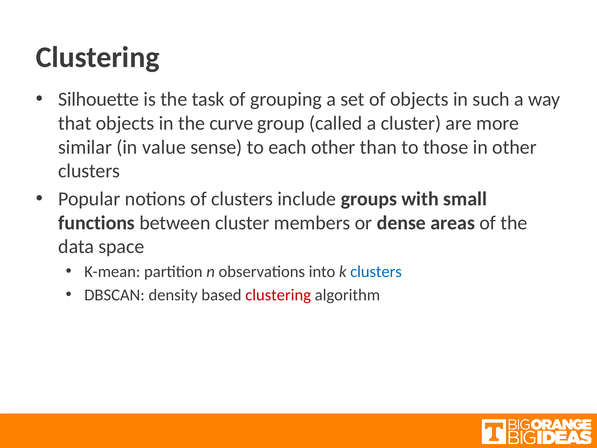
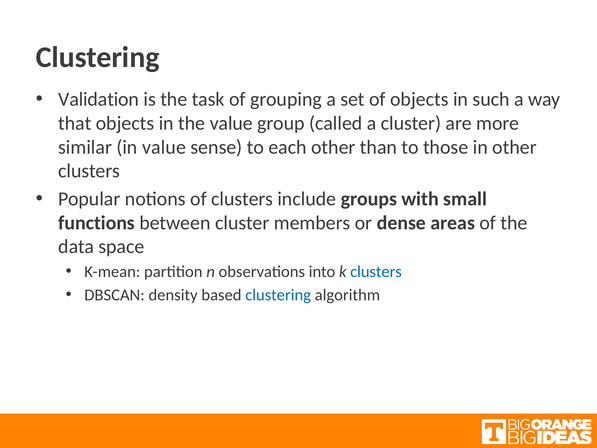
Silhouette: Silhouette -> Validation
the curve: curve -> value
clustering at (278, 295) colour: red -> blue
